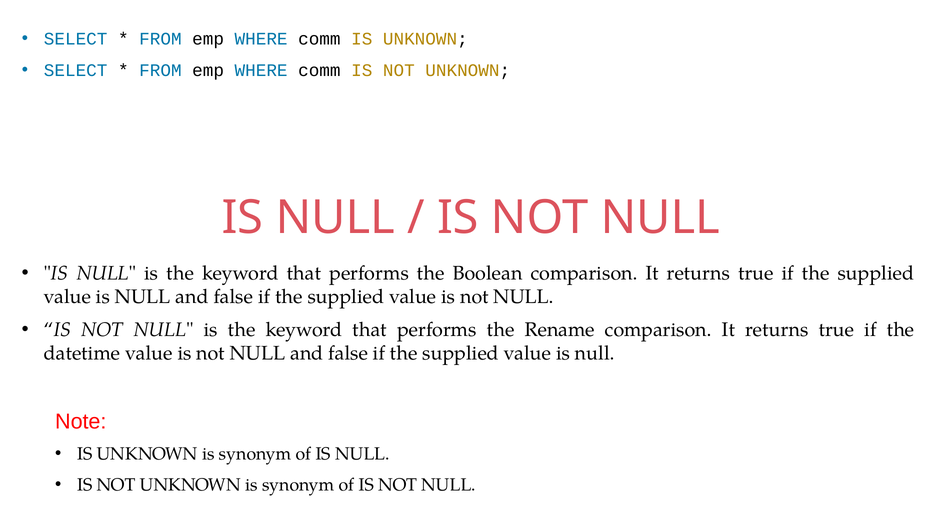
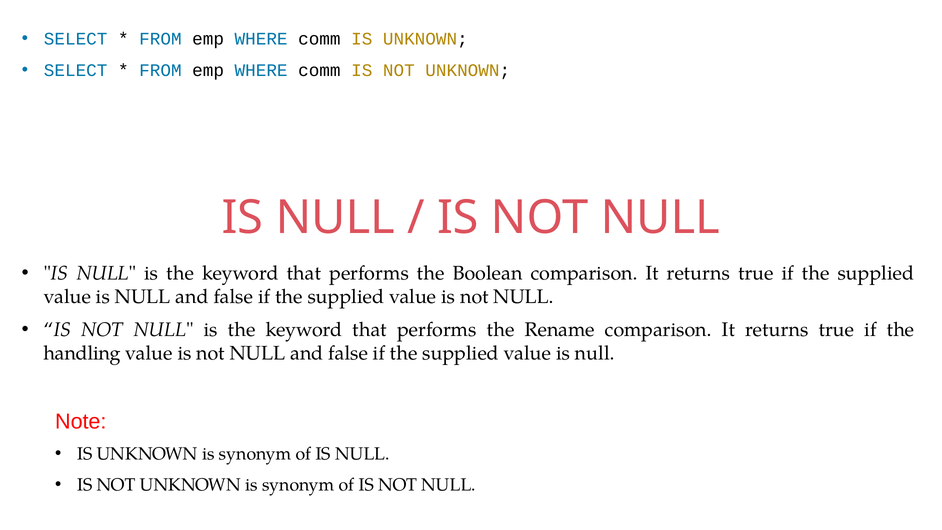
datetime: datetime -> handling
